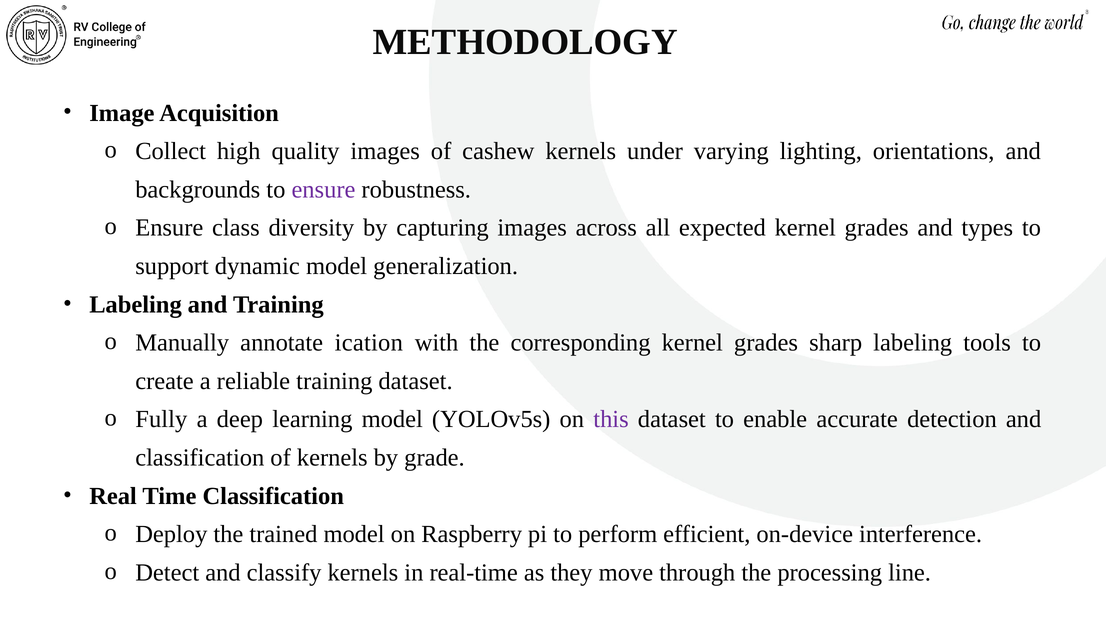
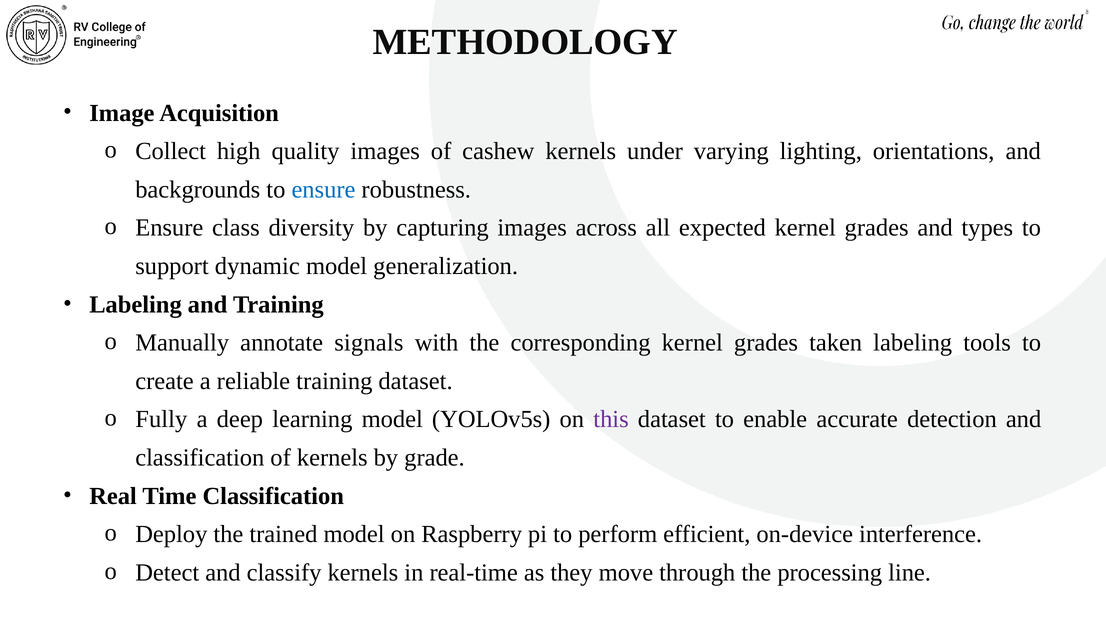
ensure at (323, 190) colour: purple -> blue
ication: ication -> signals
sharp: sharp -> taken
